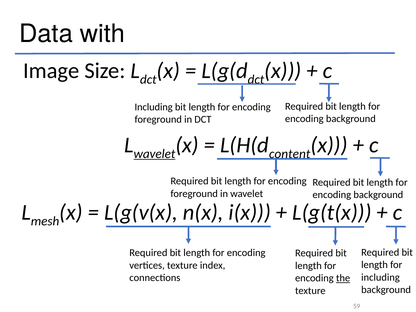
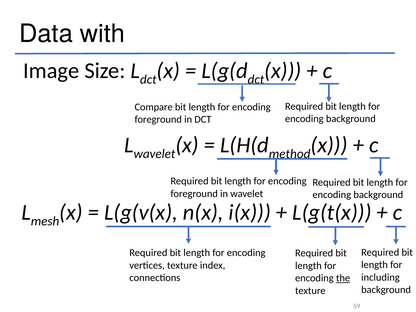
Including at (154, 107): Including -> Compare
wavelet at (154, 154) underline: present -> none
content: content -> method
